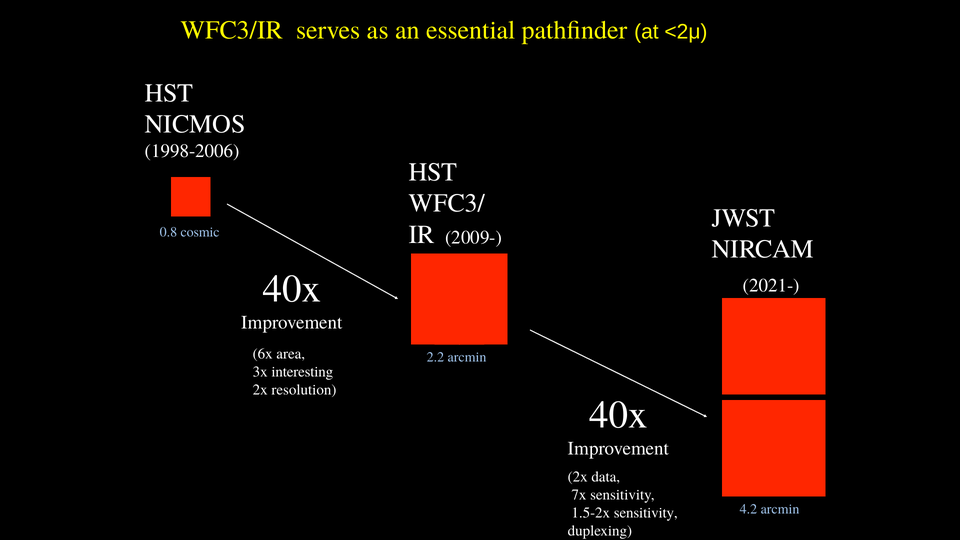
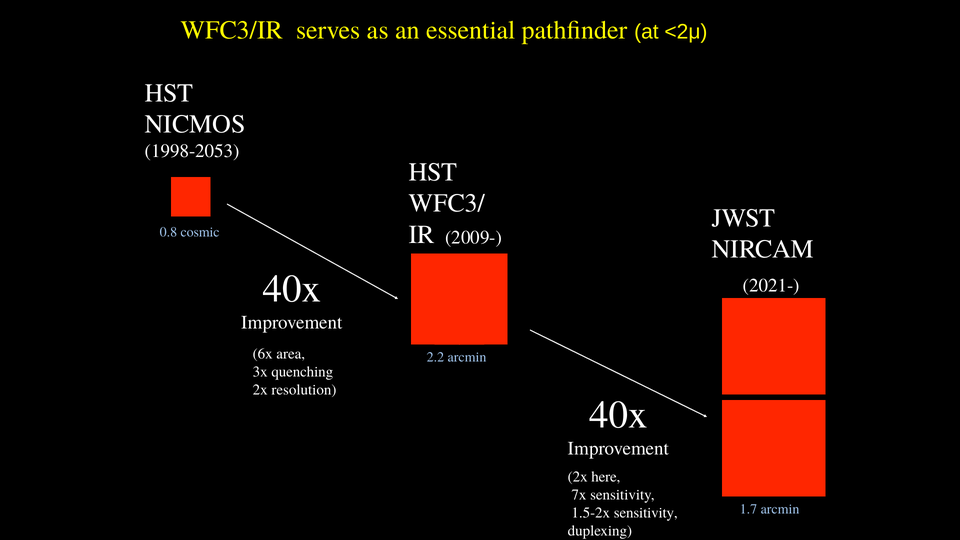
1998-2006: 1998-2006 -> 1998-2053
interesting: interesting -> quenching
data: data -> here
4.2: 4.2 -> 1.7
